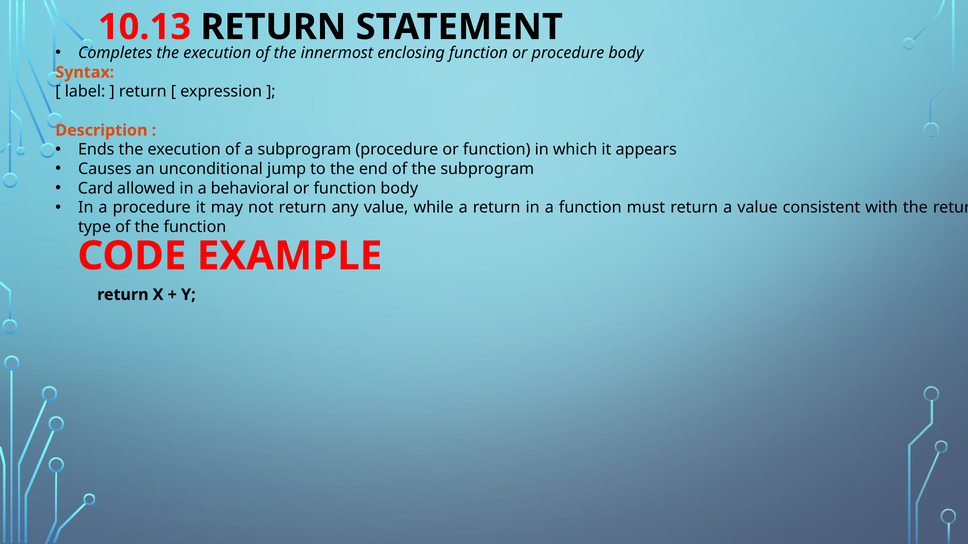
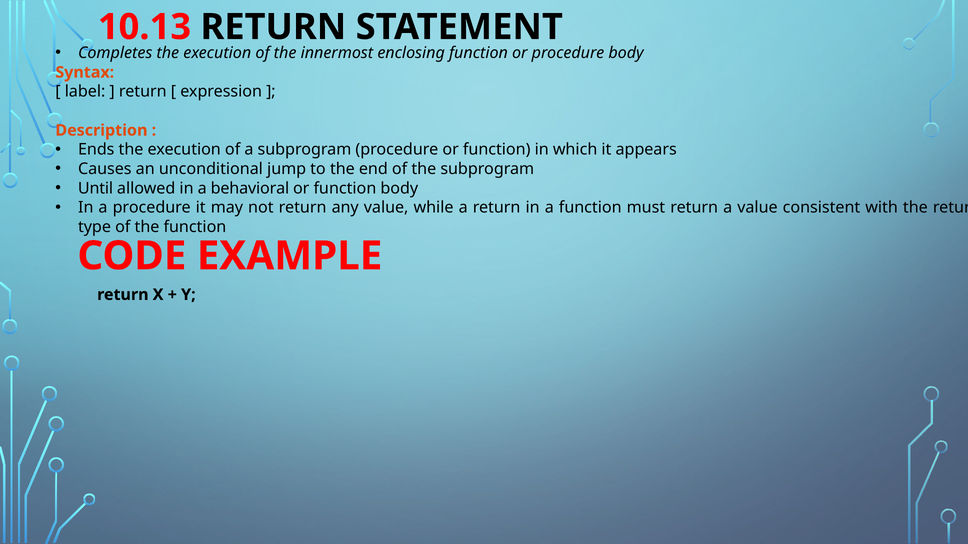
Card: Card -> Until
